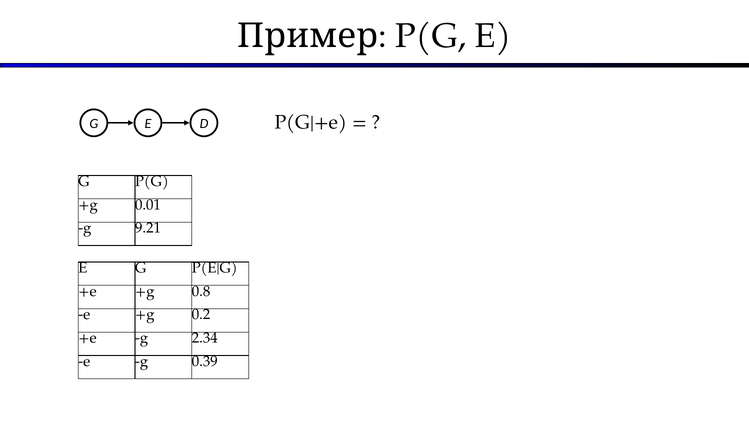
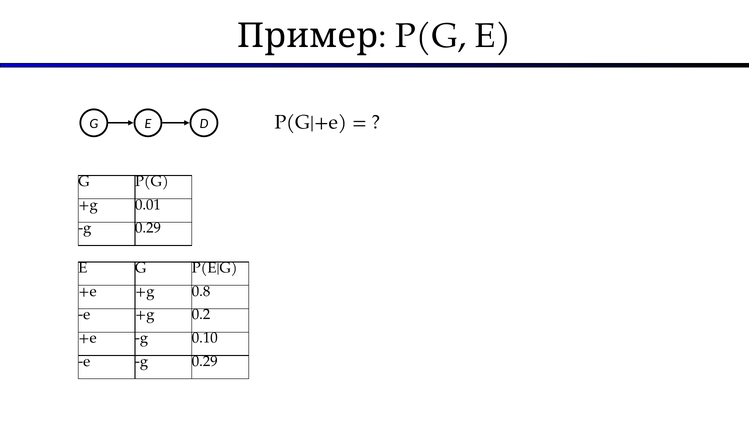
9.21 at (148, 228): 9.21 -> 0.29
2.34: 2.34 -> 0.10
e g 0.39: 0.39 -> 0.29
